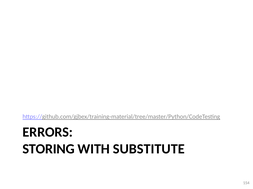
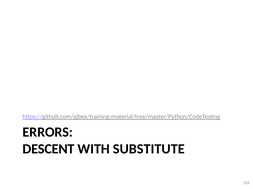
STORING: STORING -> DESCENT
